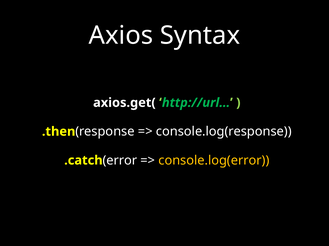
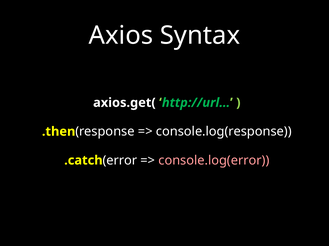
console.log(error colour: yellow -> pink
